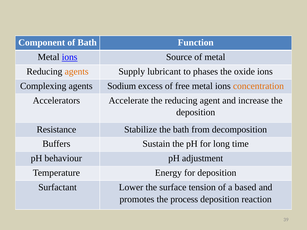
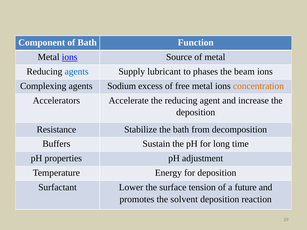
agents at (77, 72) colour: orange -> blue
oxide: oxide -> beam
behaviour: behaviour -> properties
based: based -> future
process: process -> solvent
